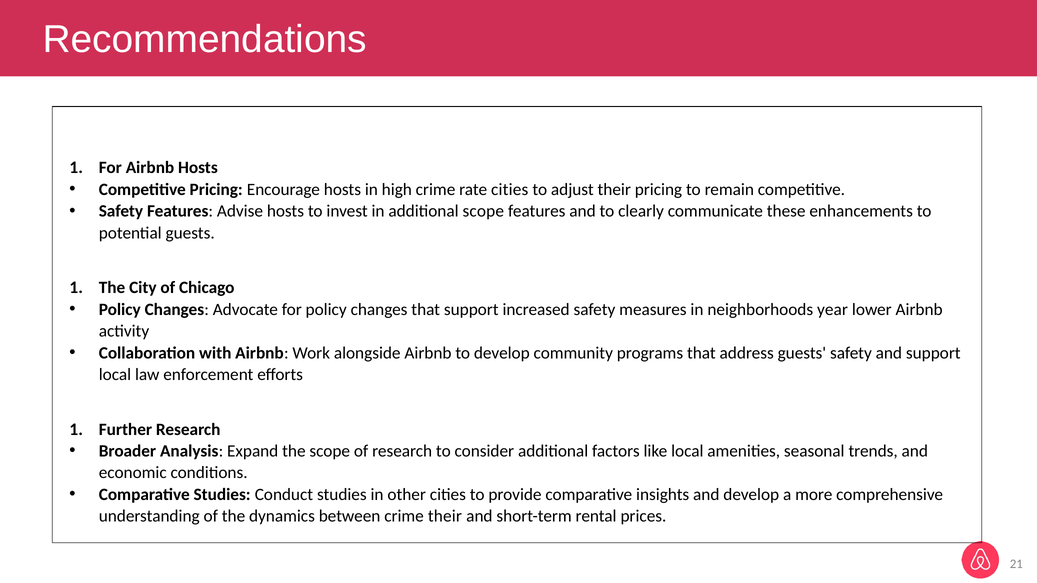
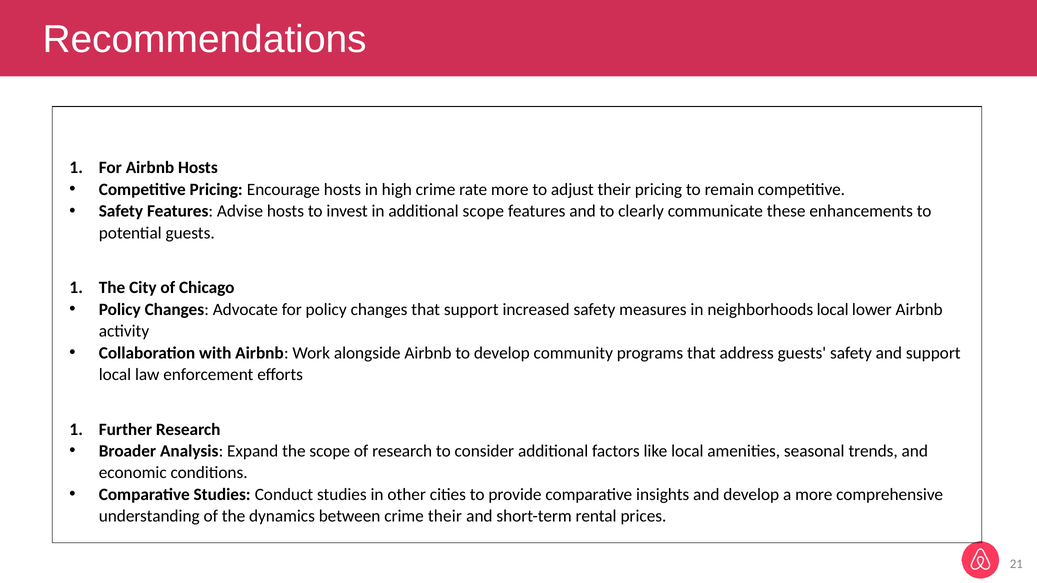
rate cities: cities -> more
neighborhoods year: year -> local
